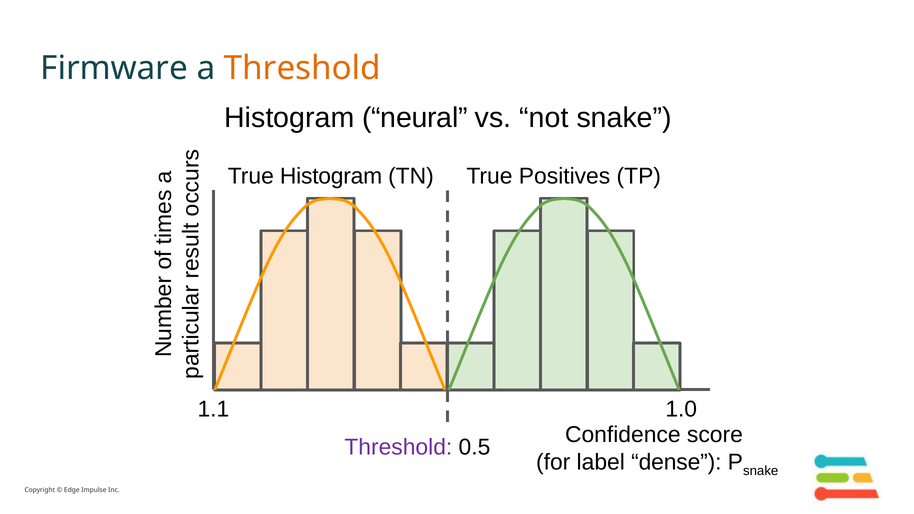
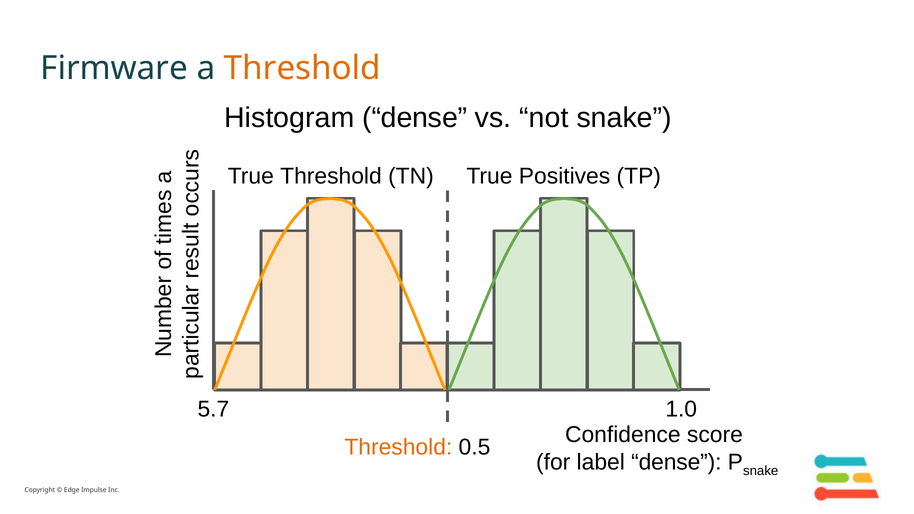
Histogram neural: neural -> dense
True Histogram: Histogram -> Threshold
1.1: 1.1 -> 5.7
Threshold at (398, 448) colour: purple -> orange
